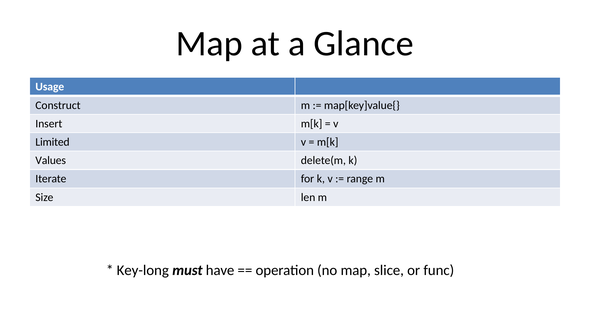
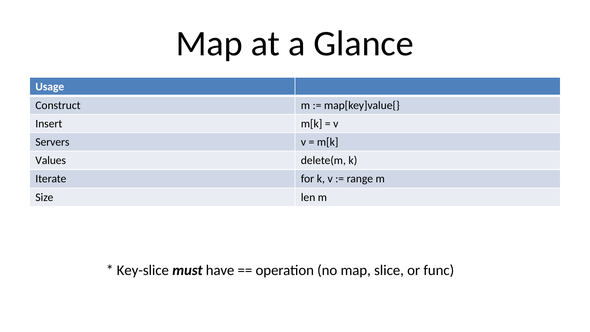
Limited: Limited -> Servers
Key-long: Key-long -> Key-slice
